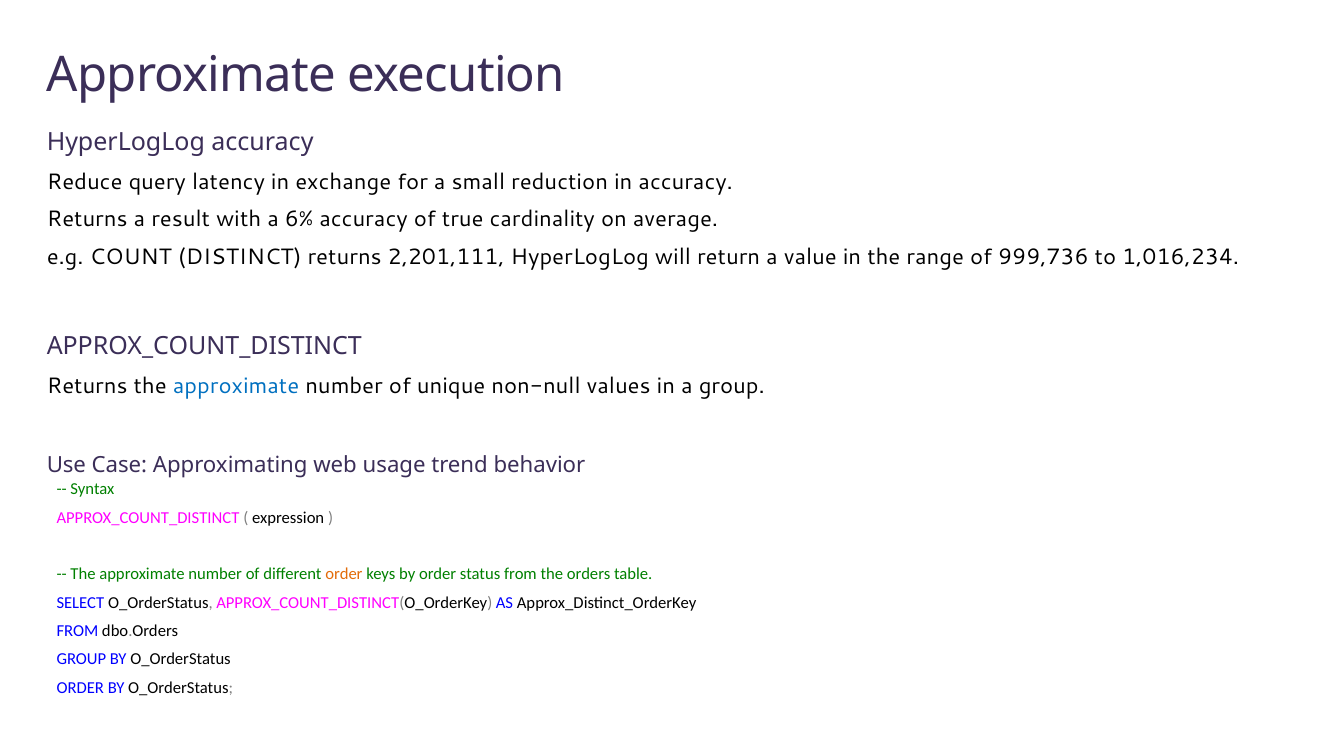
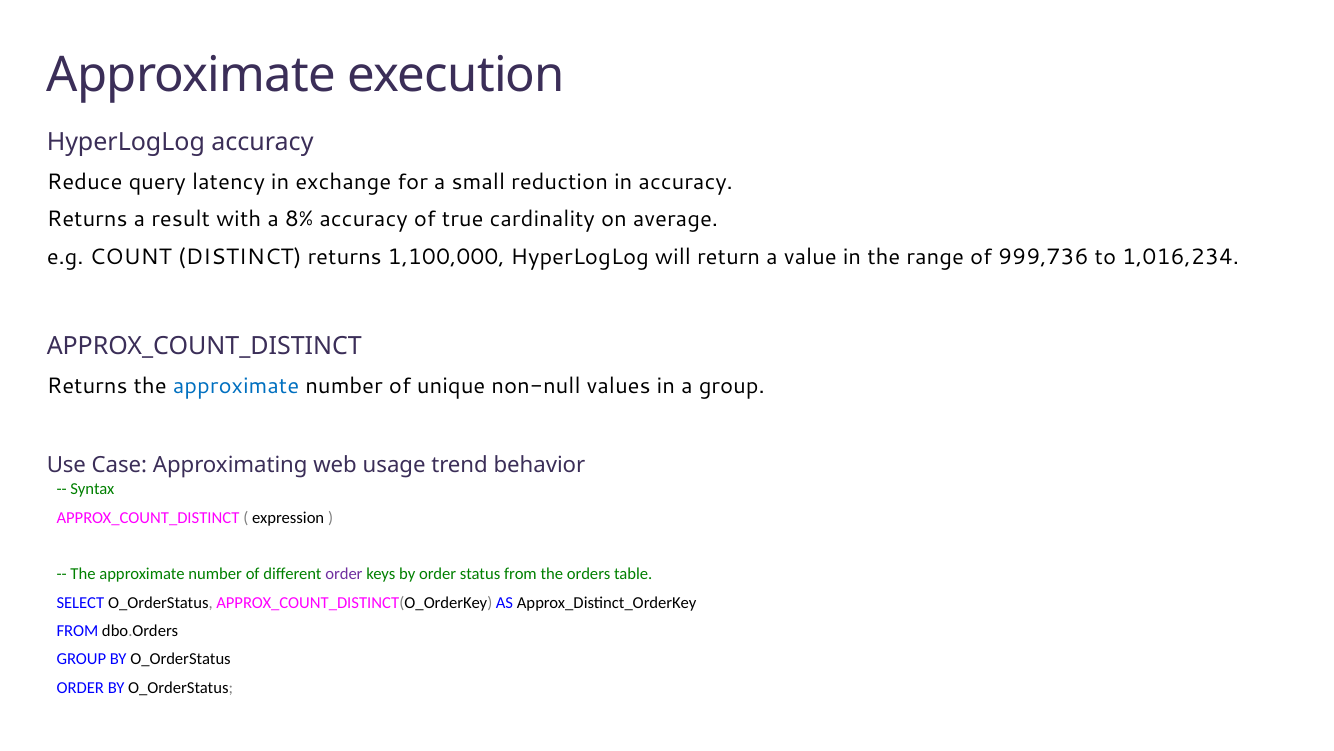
6%: 6% -> 8%
2,201,111: 2,201,111 -> 1,100,000
order at (344, 574) colour: orange -> purple
